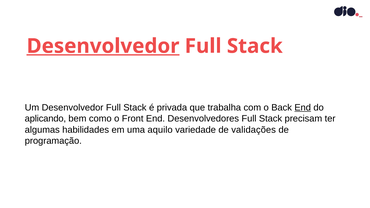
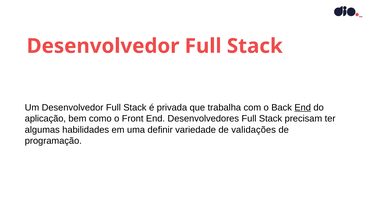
Desenvolvedor at (103, 46) underline: present -> none
aplicando: aplicando -> aplicação
aquilo: aquilo -> definir
